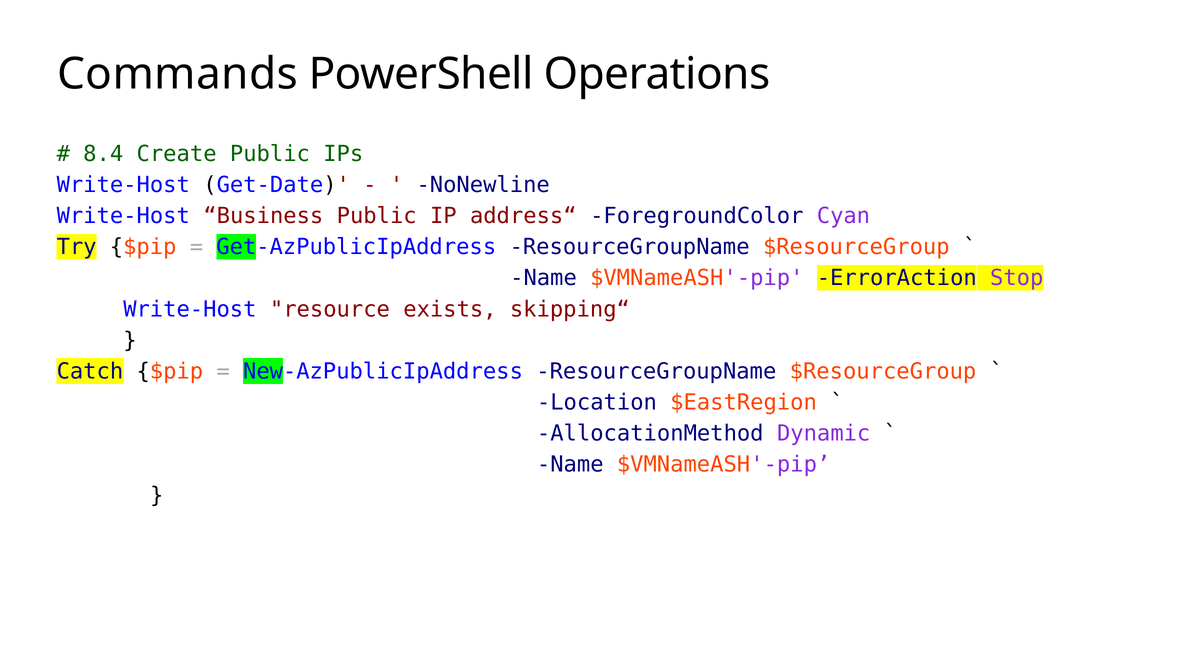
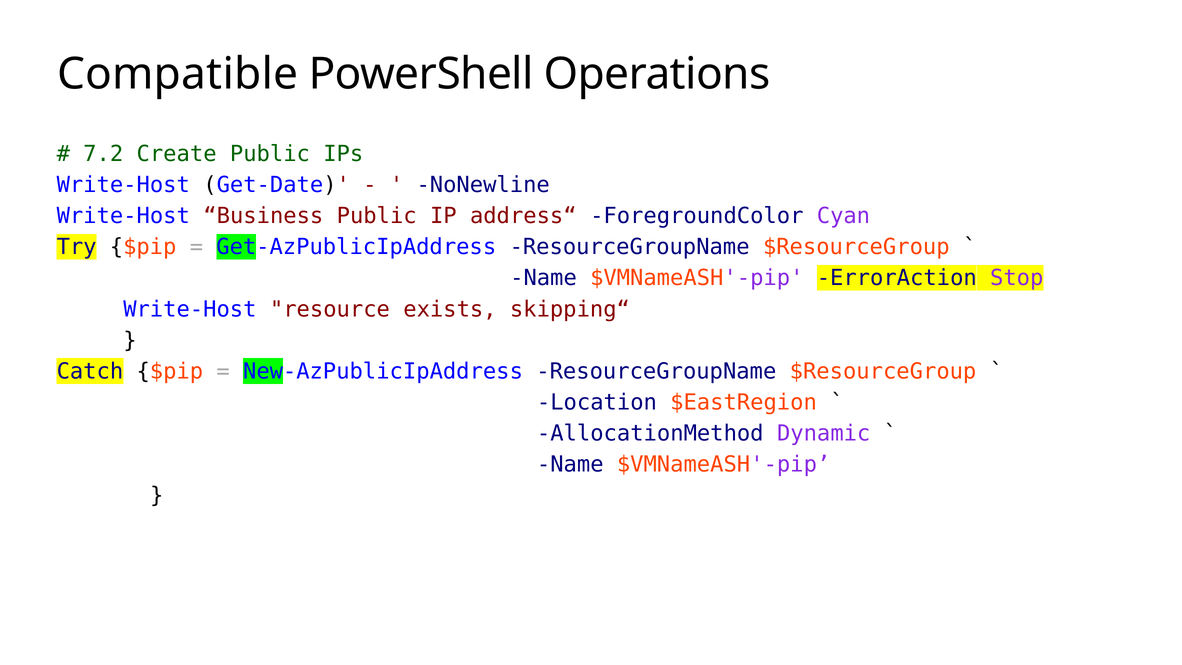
Commands: Commands -> Compatible
8.4: 8.4 -> 7.2
